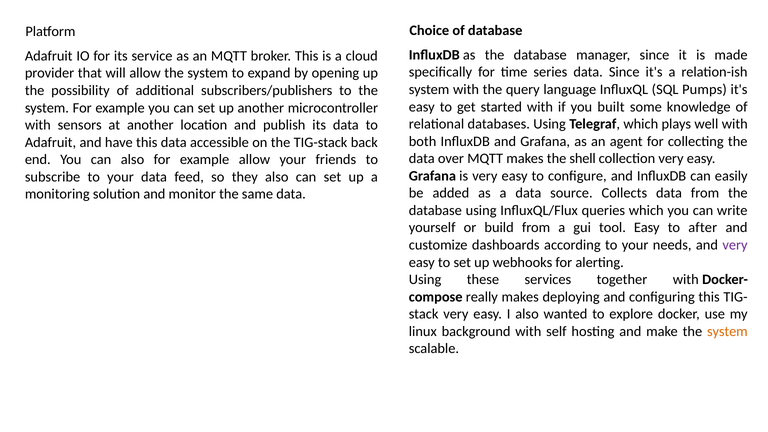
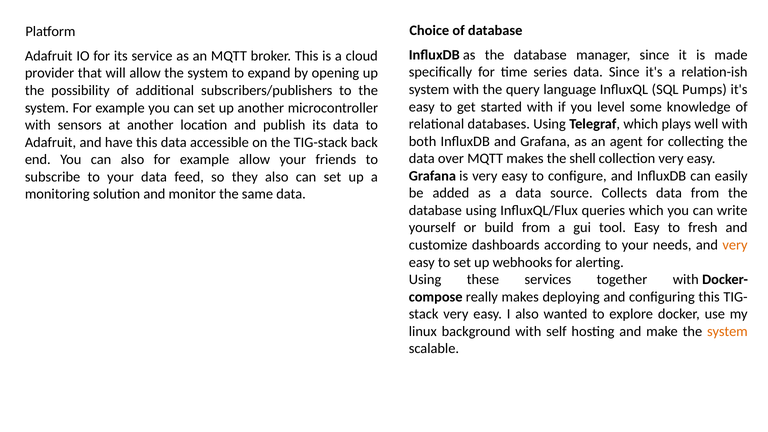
built: built -> level
after: after -> fresh
very at (735, 245) colour: purple -> orange
